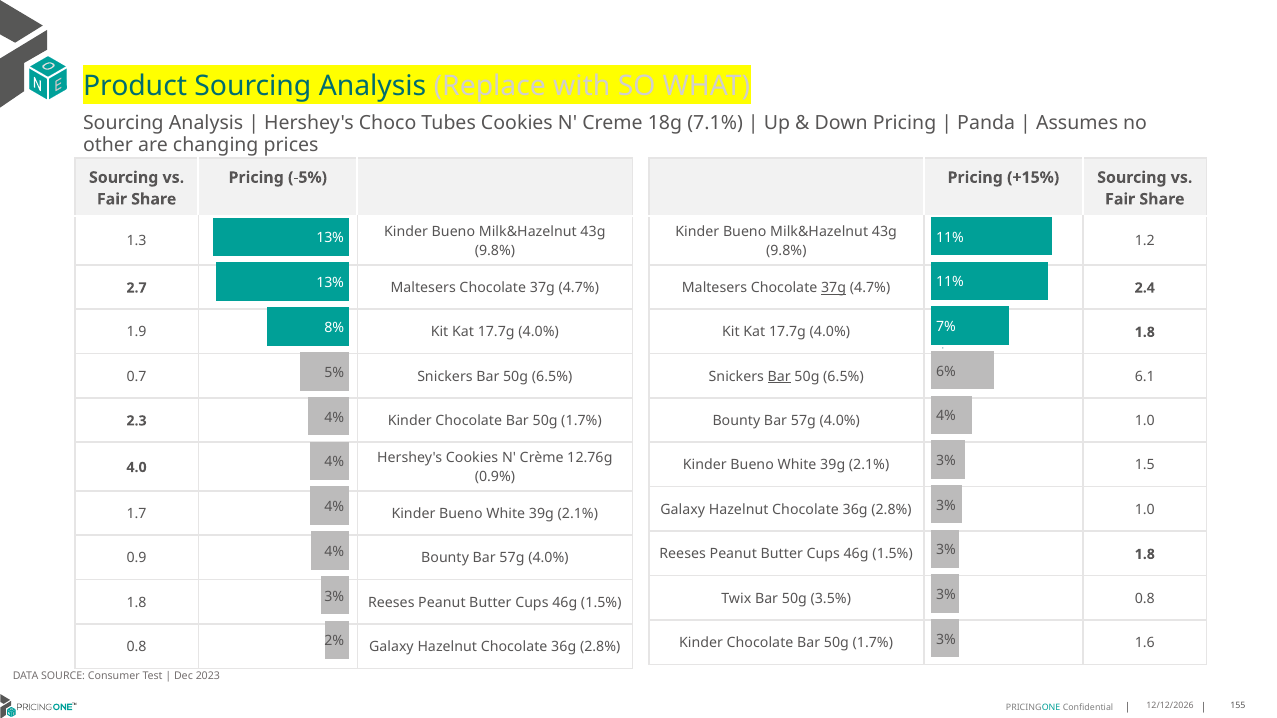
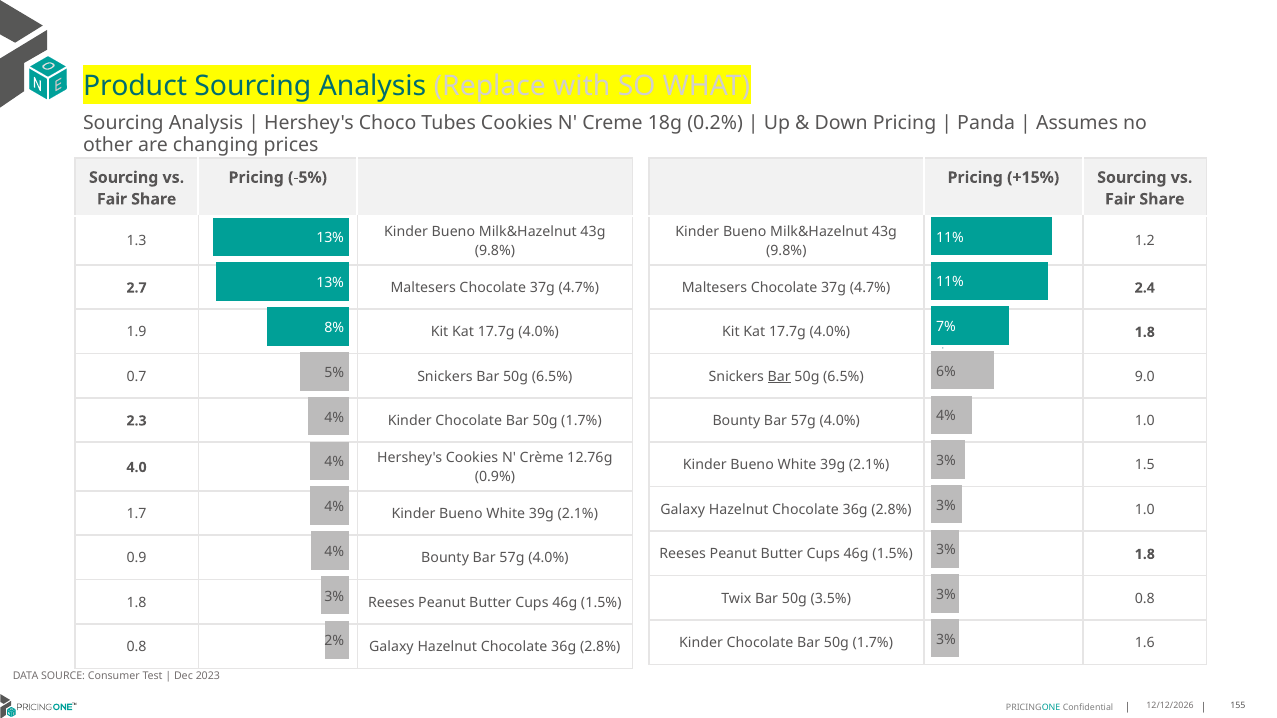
7.1%: 7.1% -> 0.2%
37g at (834, 288) underline: present -> none
6.1: 6.1 -> 9.0
